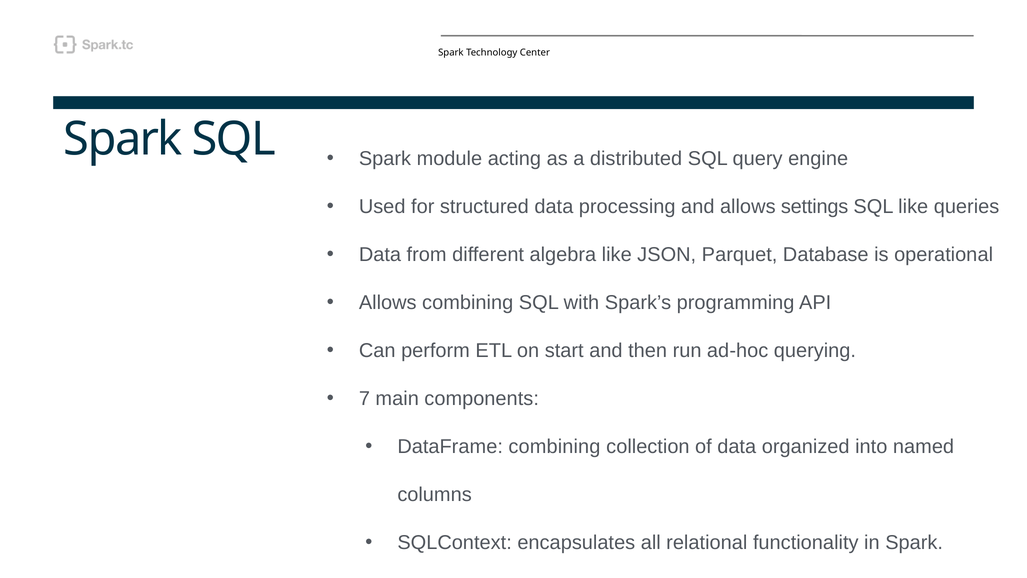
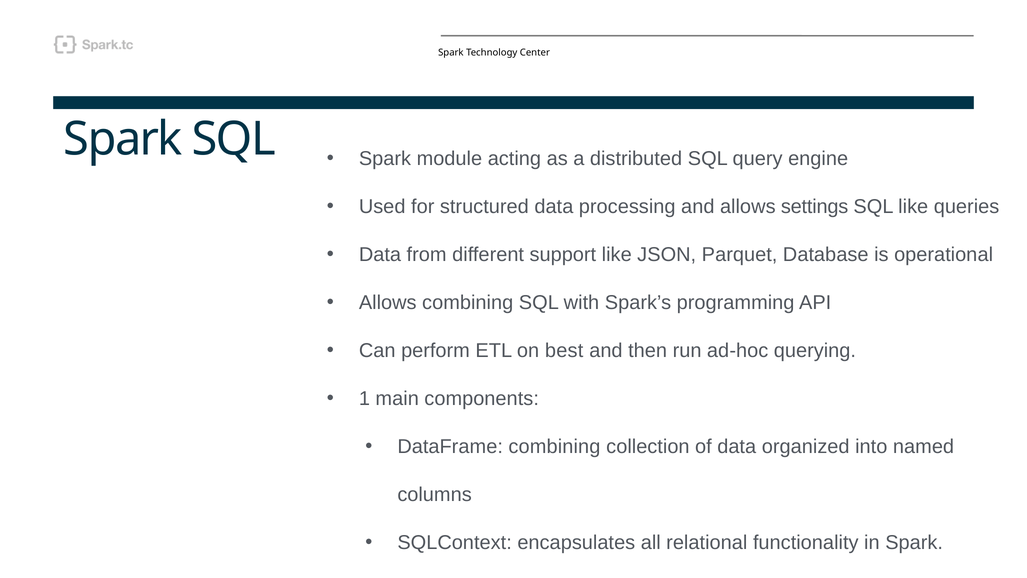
algebra: algebra -> support
start: start -> best
7: 7 -> 1
